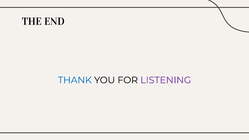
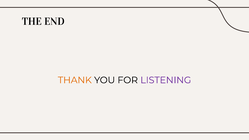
THANK colour: blue -> orange
